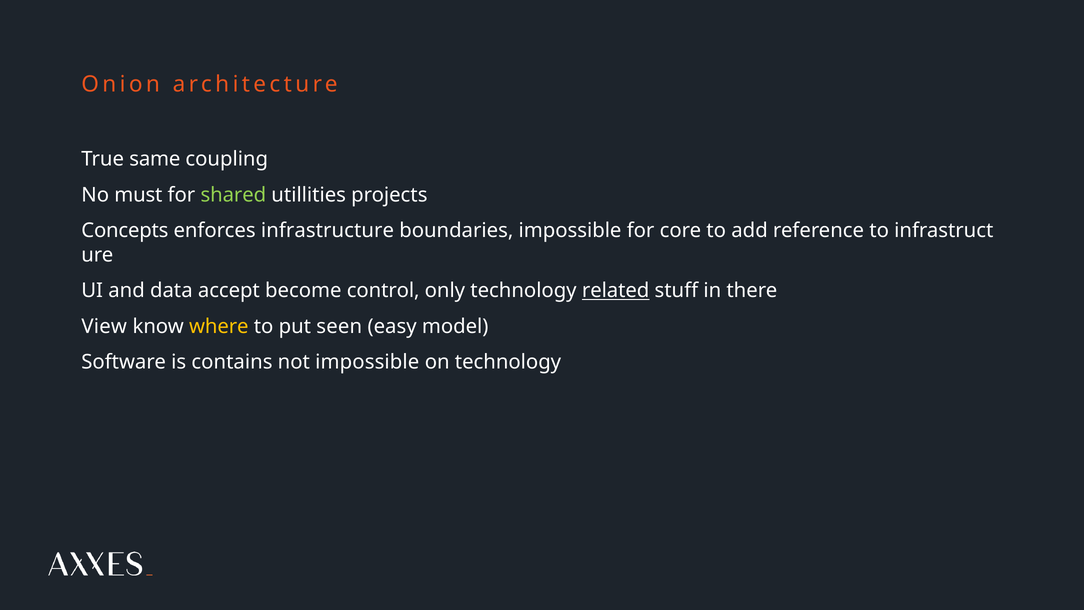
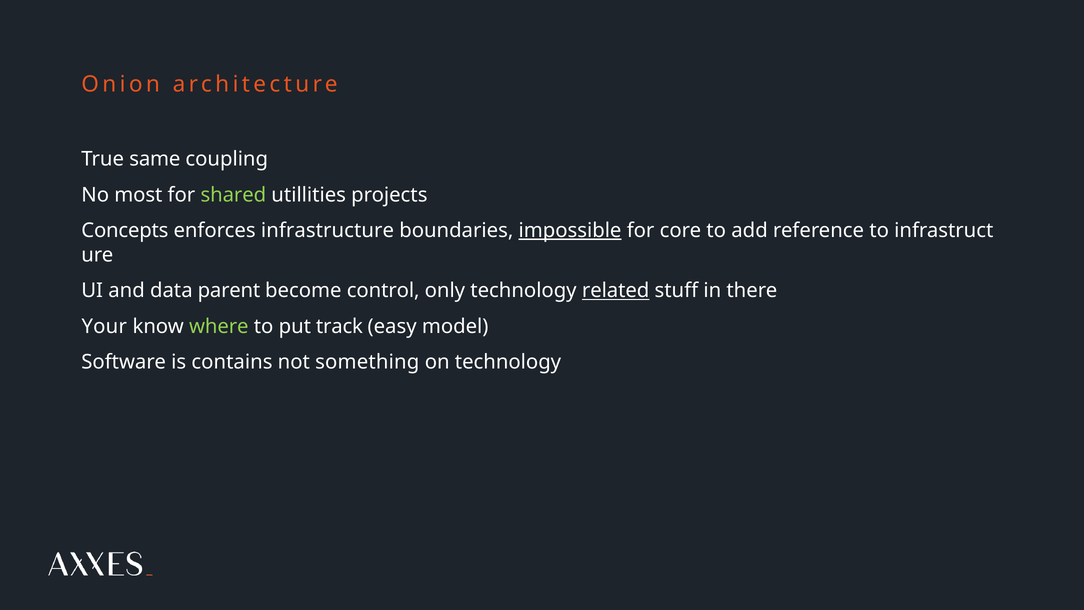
must: must -> most
impossible at (570, 230) underline: none -> present
accept: accept -> parent
View: View -> Your
where colour: yellow -> light green
seen: seen -> track
not impossible: impossible -> something
